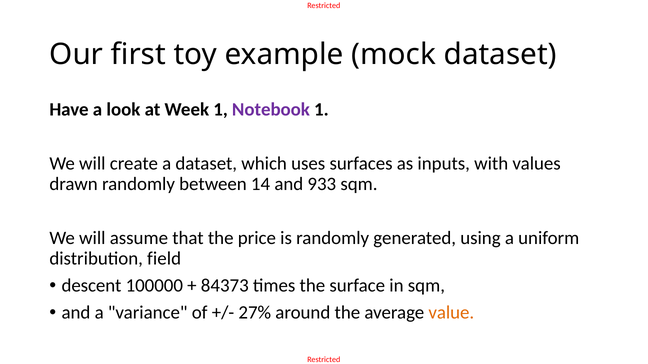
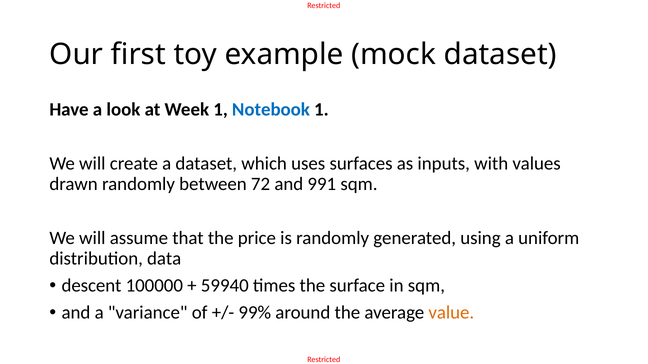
Notebook colour: purple -> blue
14: 14 -> 72
933: 933 -> 991
field: field -> data
84373: 84373 -> 59940
27%: 27% -> 99%
